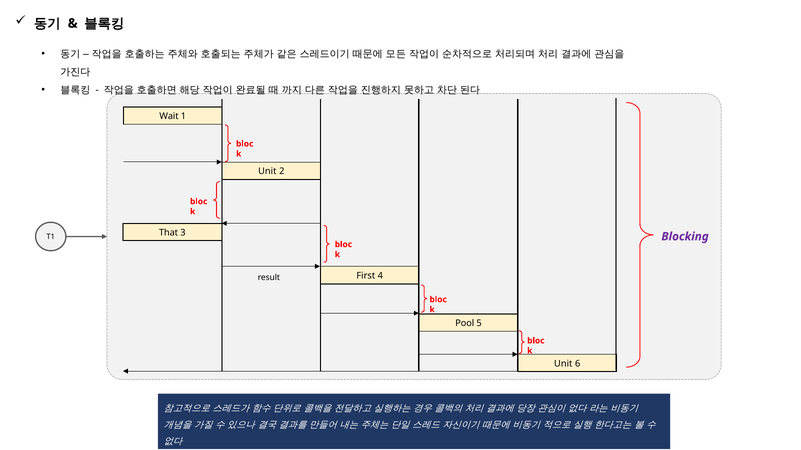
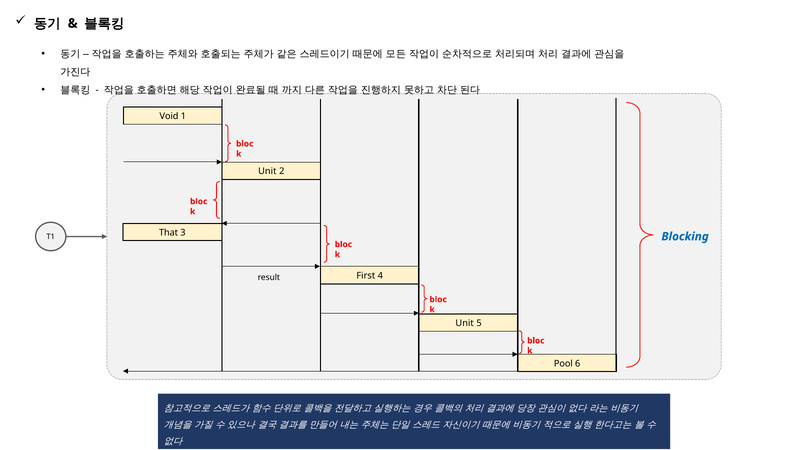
Wait: Wait -> Void
Blocking colour: purple -> blue
Pool at (465, 324): Pool -> Unit
Unit at (563, 364): Unit -> Pool
